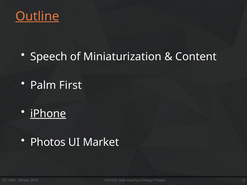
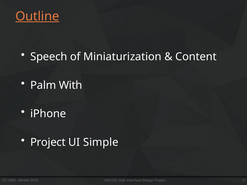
First: First -> With
iPhone underline: present -> none
Photos at (48, 142): Photos -> Project
Market: Market -> Simple
